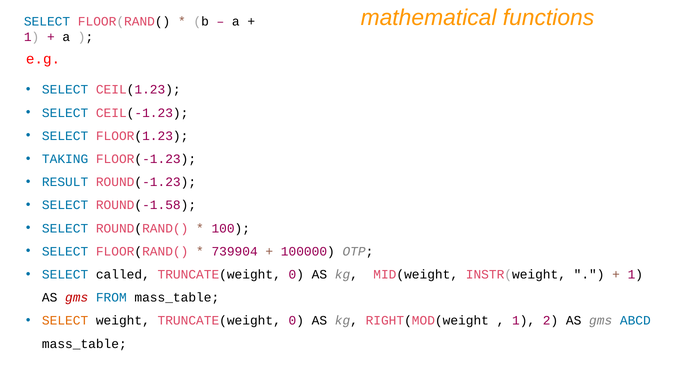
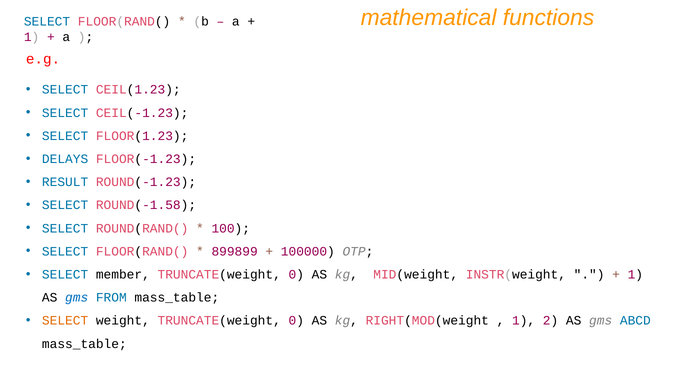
TAKING: TAKING -> DELAYS
739904: 739904 -> 899899
called: called -> member
gms at (77, 298) colour: red -> blue
